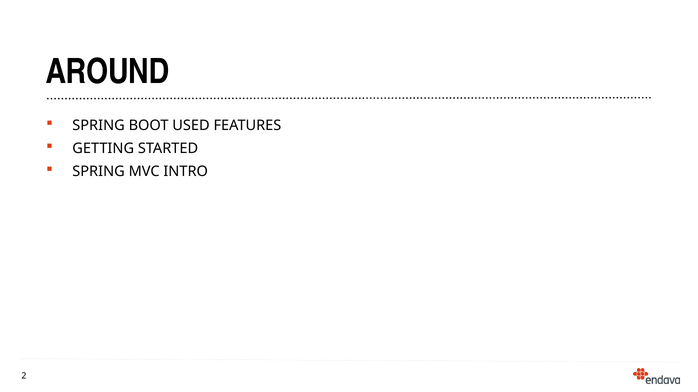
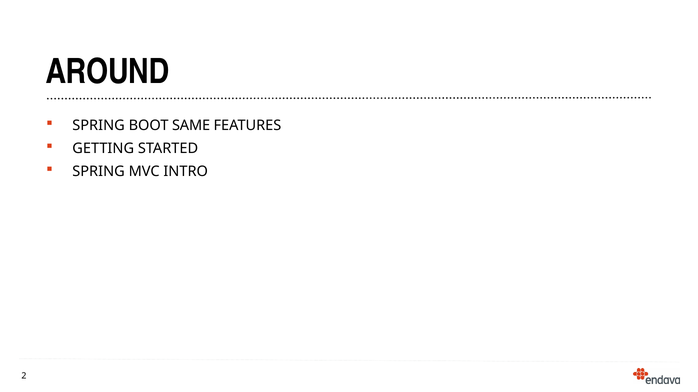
USED: USED -> SAME
